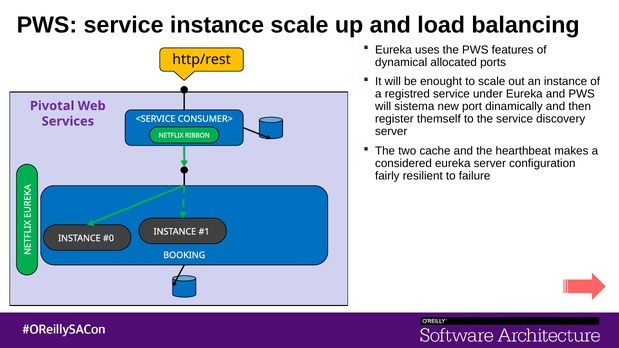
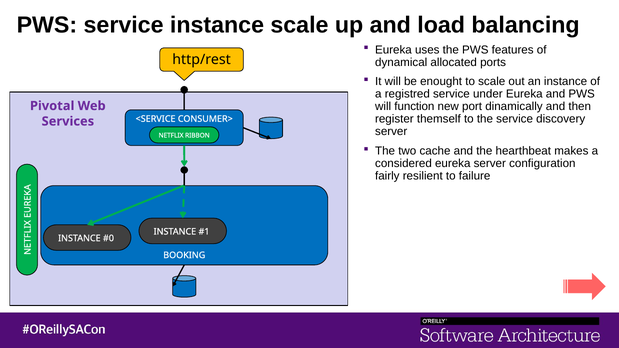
sistema: sistema -> function
